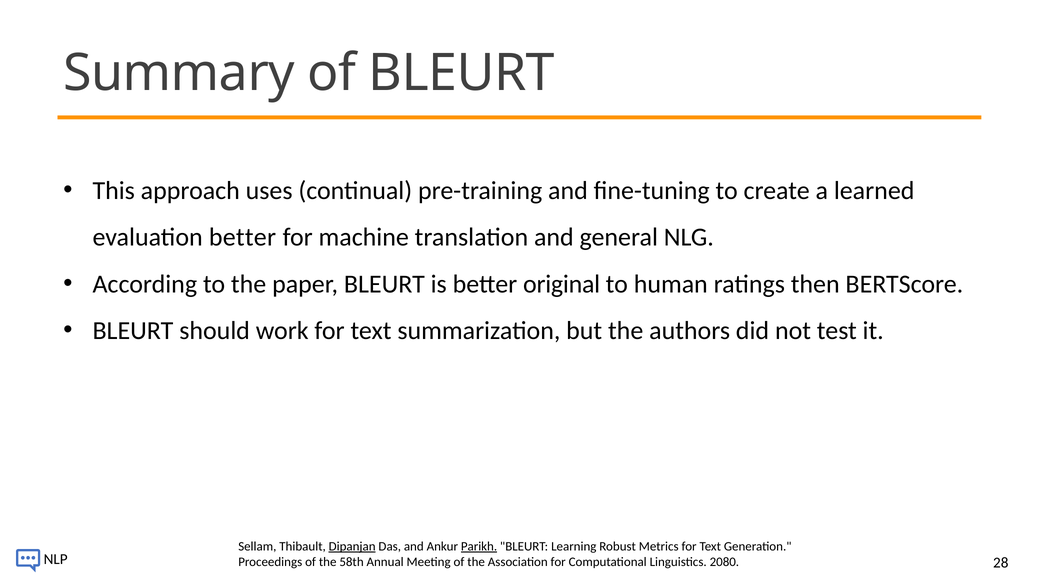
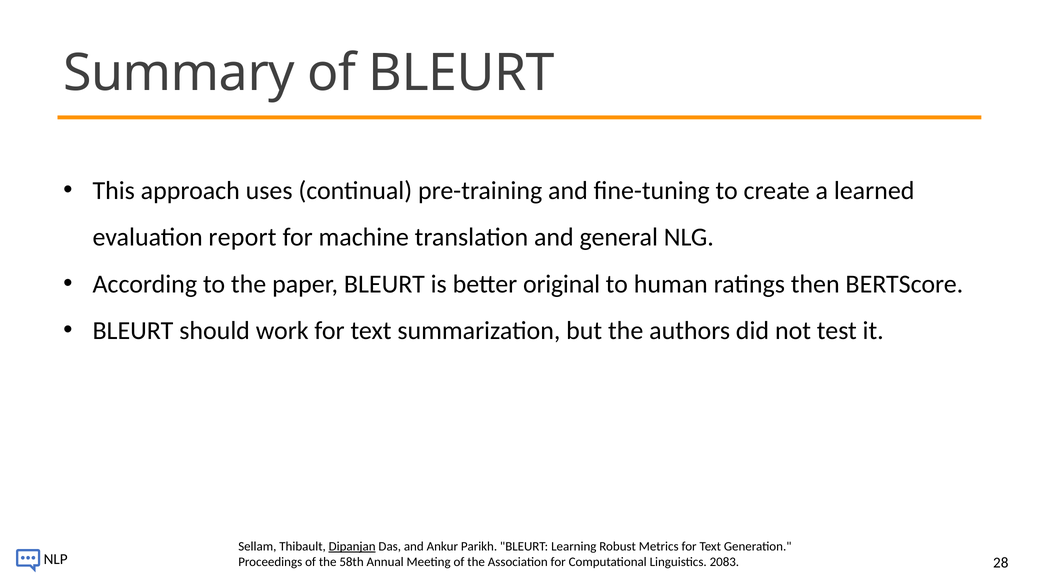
evaluation better: better -> report
Parikh underline: present -> none
2080: 2080 -> 2083
